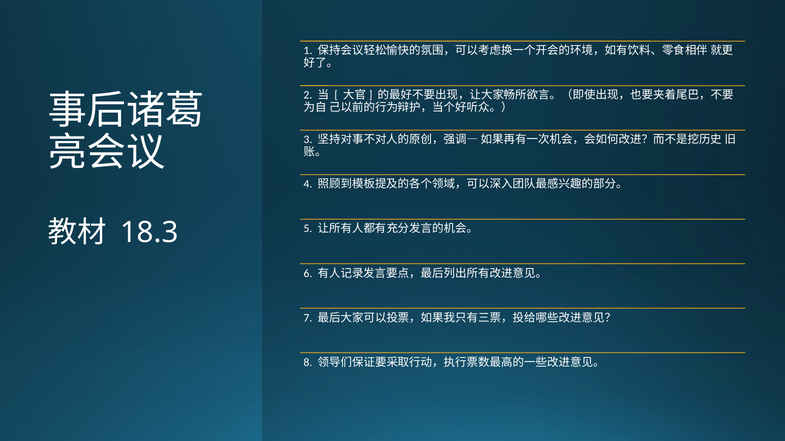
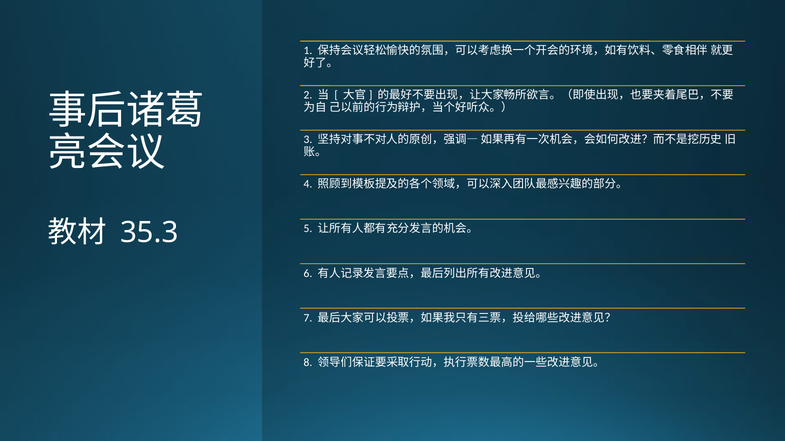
18.3: 18.3 -> 35.3
